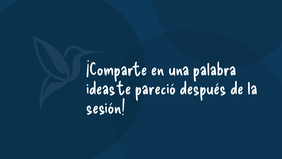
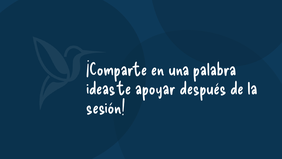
pareció: pareció -> apoyar
